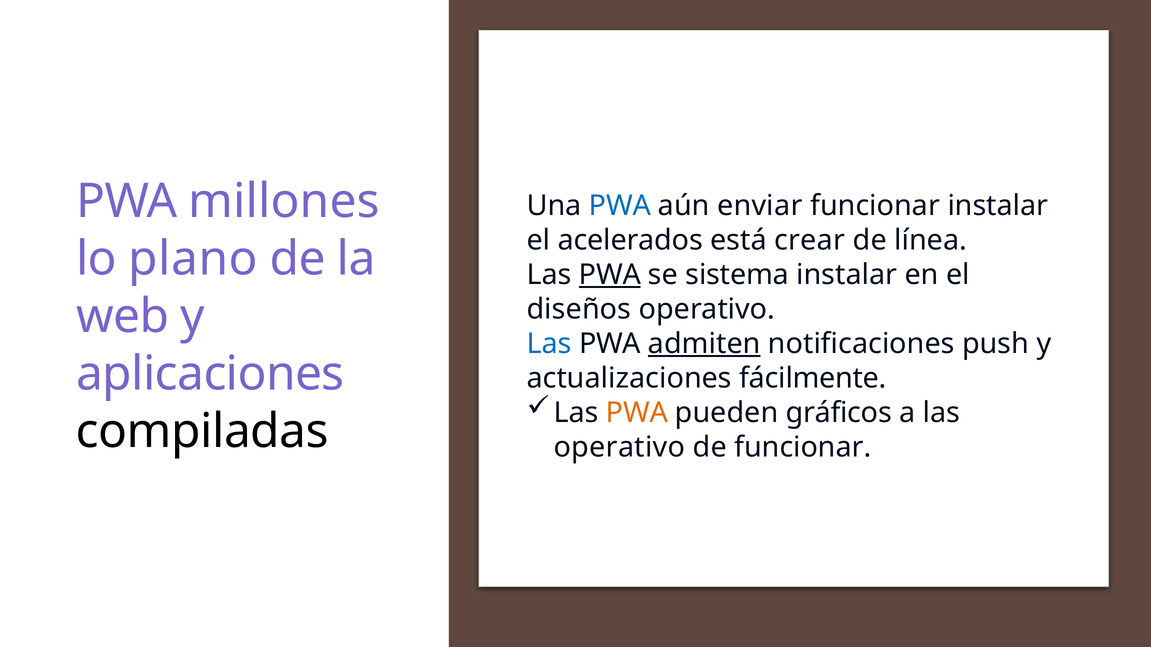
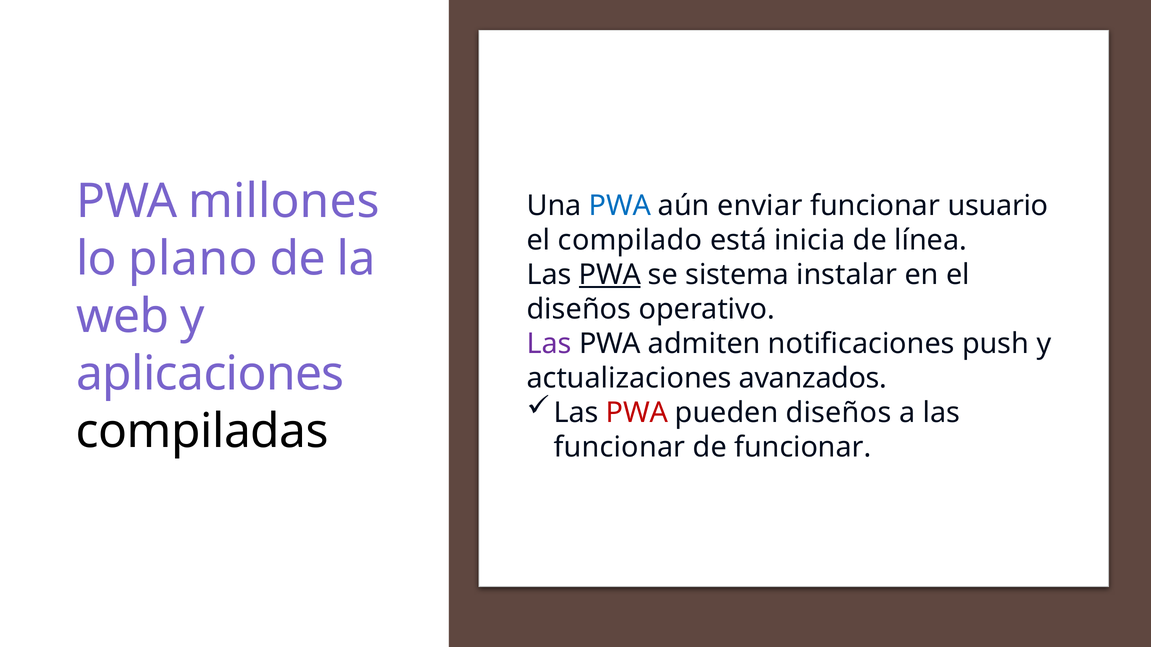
funcionar instalar: instalar -> usuario
acelerados: acelerados -> compilado
crear: crear -> inicia
Las at (549, 344) colour: blue -> purple
admiten underline: present -> none
fácilmente: fácilmente -> avanzados
PWA at (637, 413) colour: orange -> red
pueden gráficos: gráficos -> diseños
operativo at (619, 447): operativo -> funcionar
